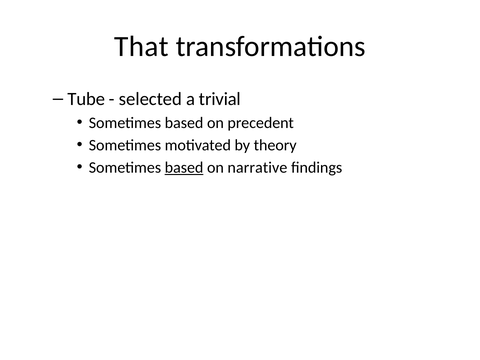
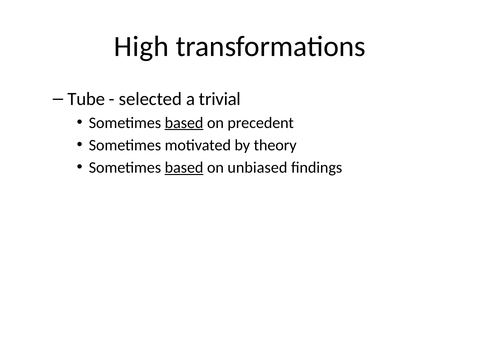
That: That -> High
based at (184, 123) underline: none -> present
narrative: narrative -> unbiased
